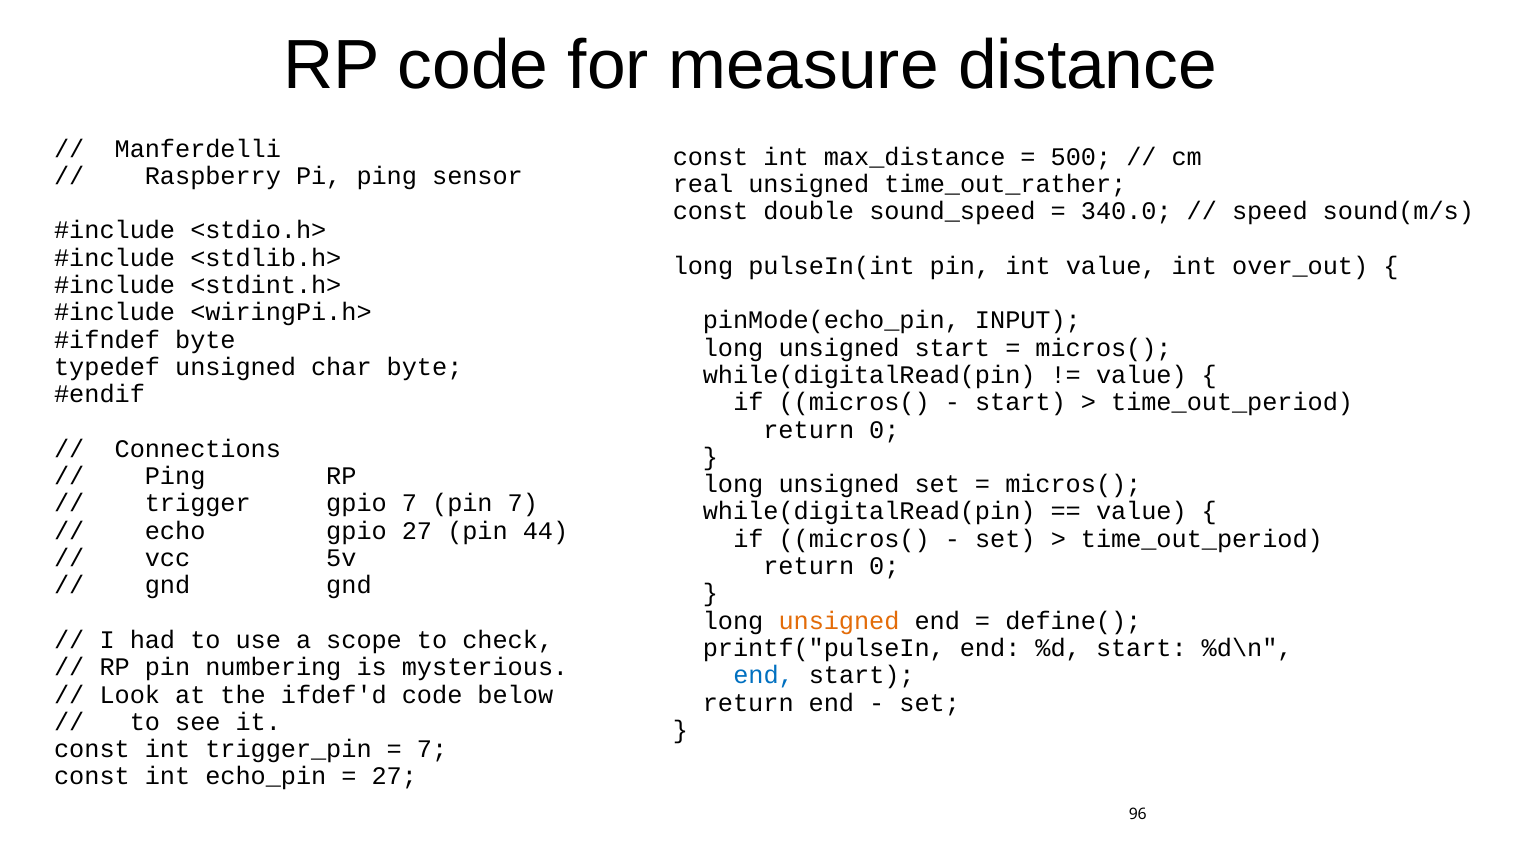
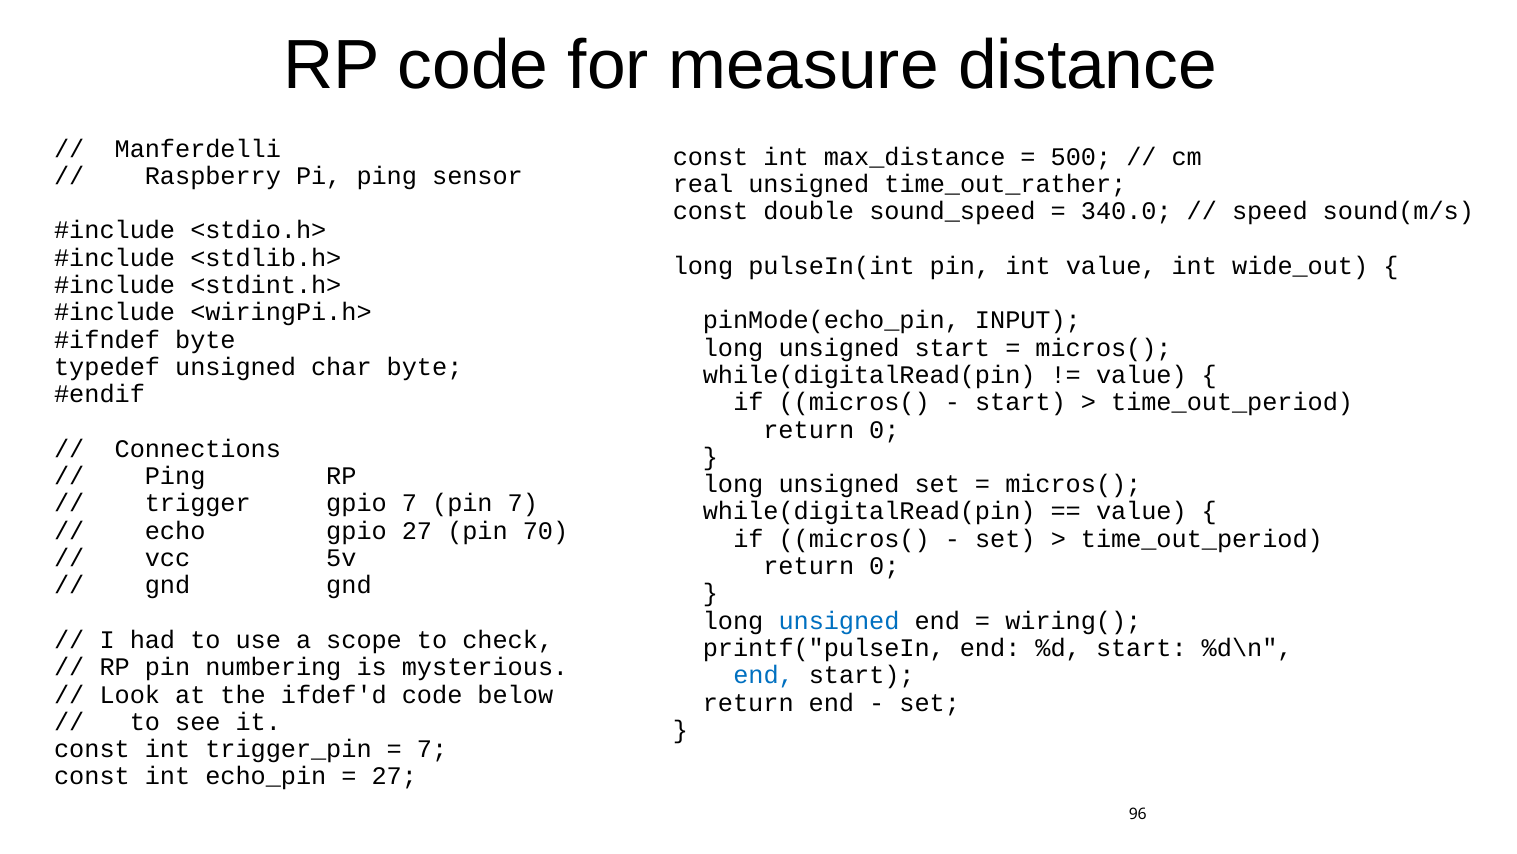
over_out: over_out -> wide_out
44: 44 -> 70
unsigned at (839, 620) colour: orange -> blue
define(: define( -> wiring(
